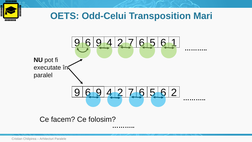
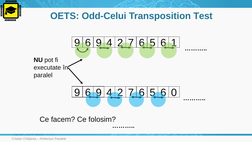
Mari: Mari -> Test
2 at (174, 92): 2 -> 0
